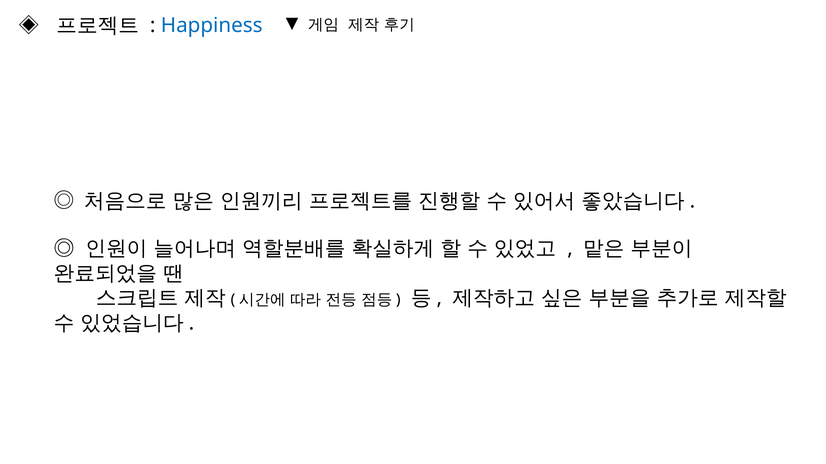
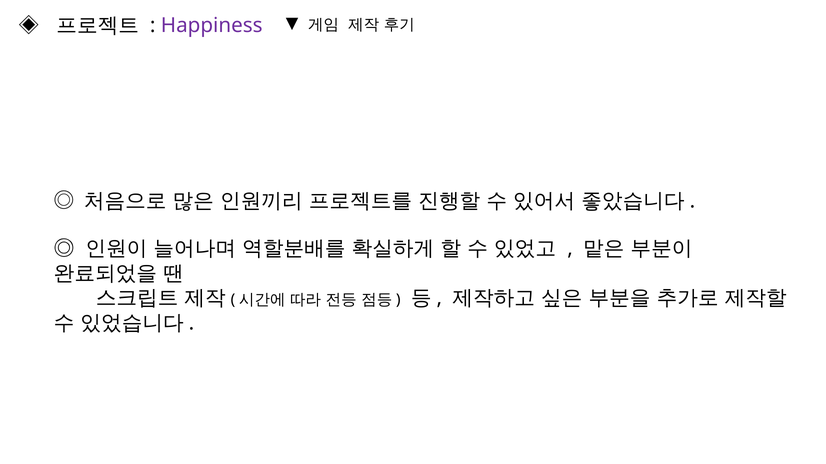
Happiness colour: blue -> purple
